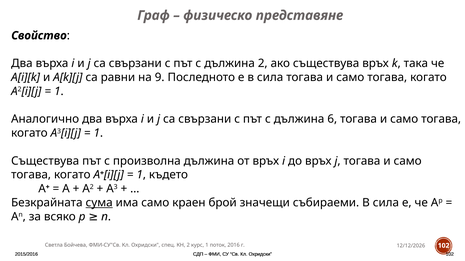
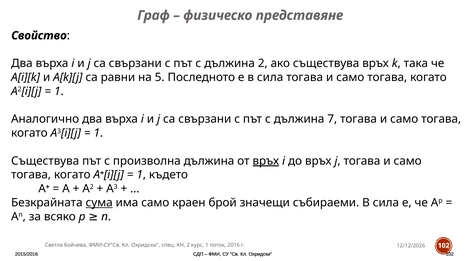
9: 9 -> 5
6: 6 -> 7
връх at (266, 161) underline: none -> present
